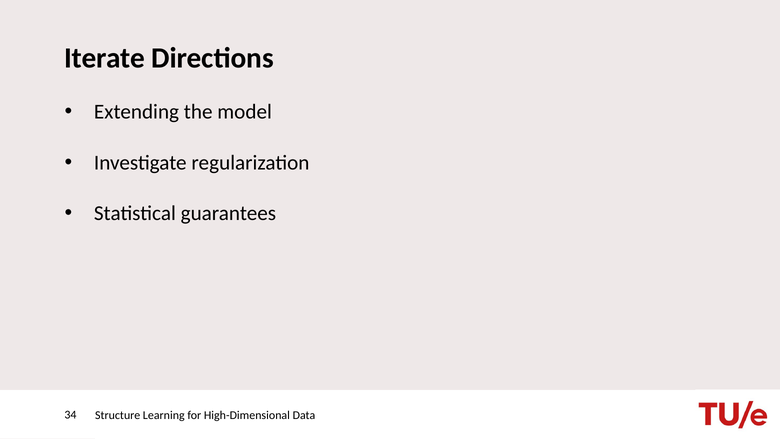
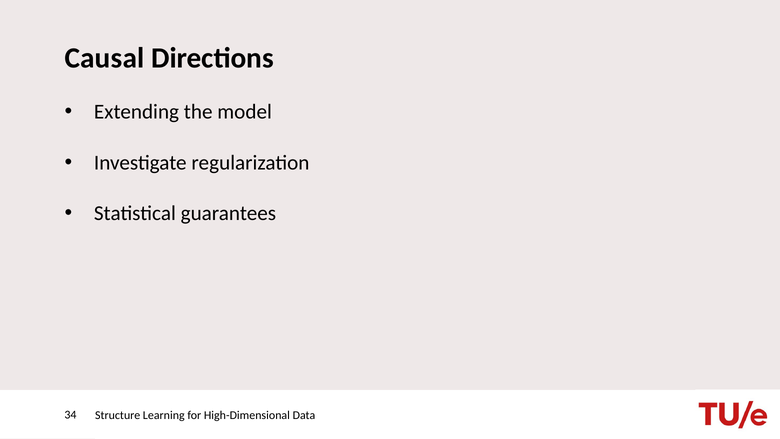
Iterate: Iterate -> Causal
